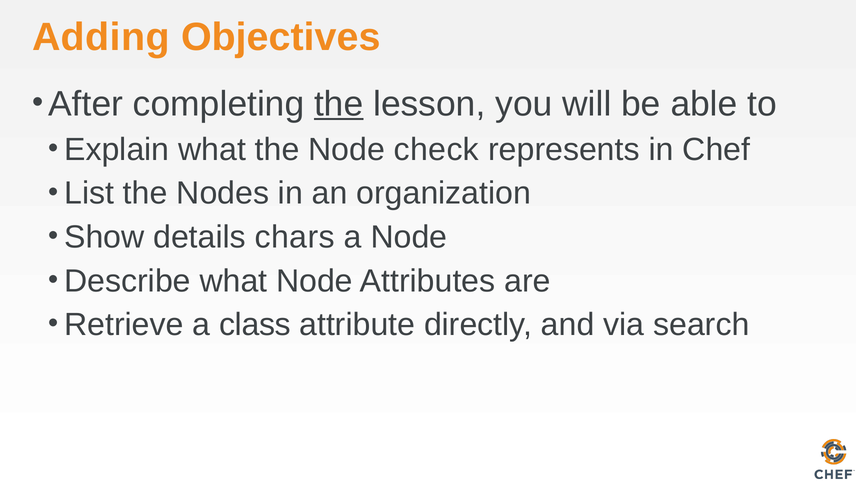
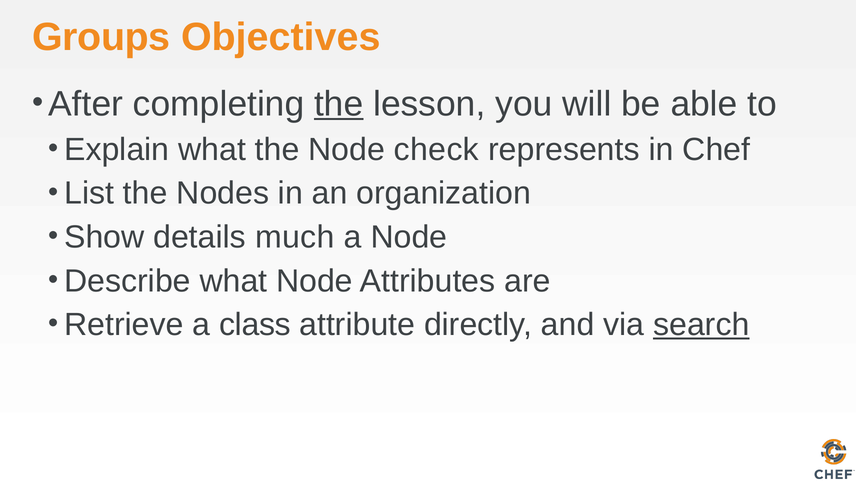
Adding: Adding -> Groups
chars: chars -> much
search underline: none -> present
